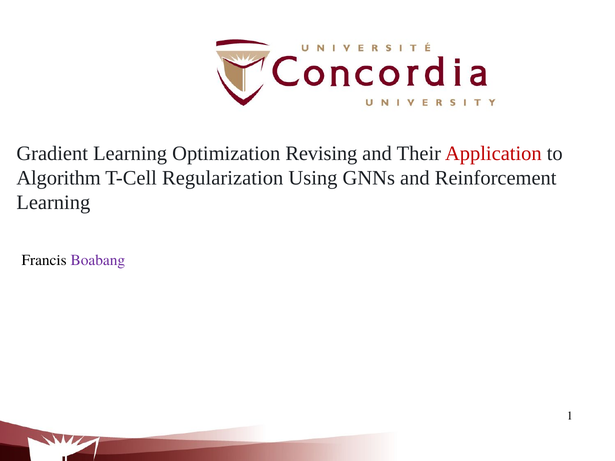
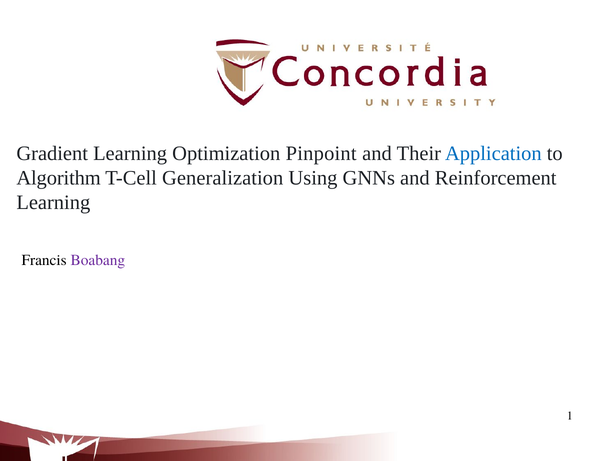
Revising: Revising -> Pinpoint
Application colour: red -> blue
Regularization: Regularization -> Generalization
